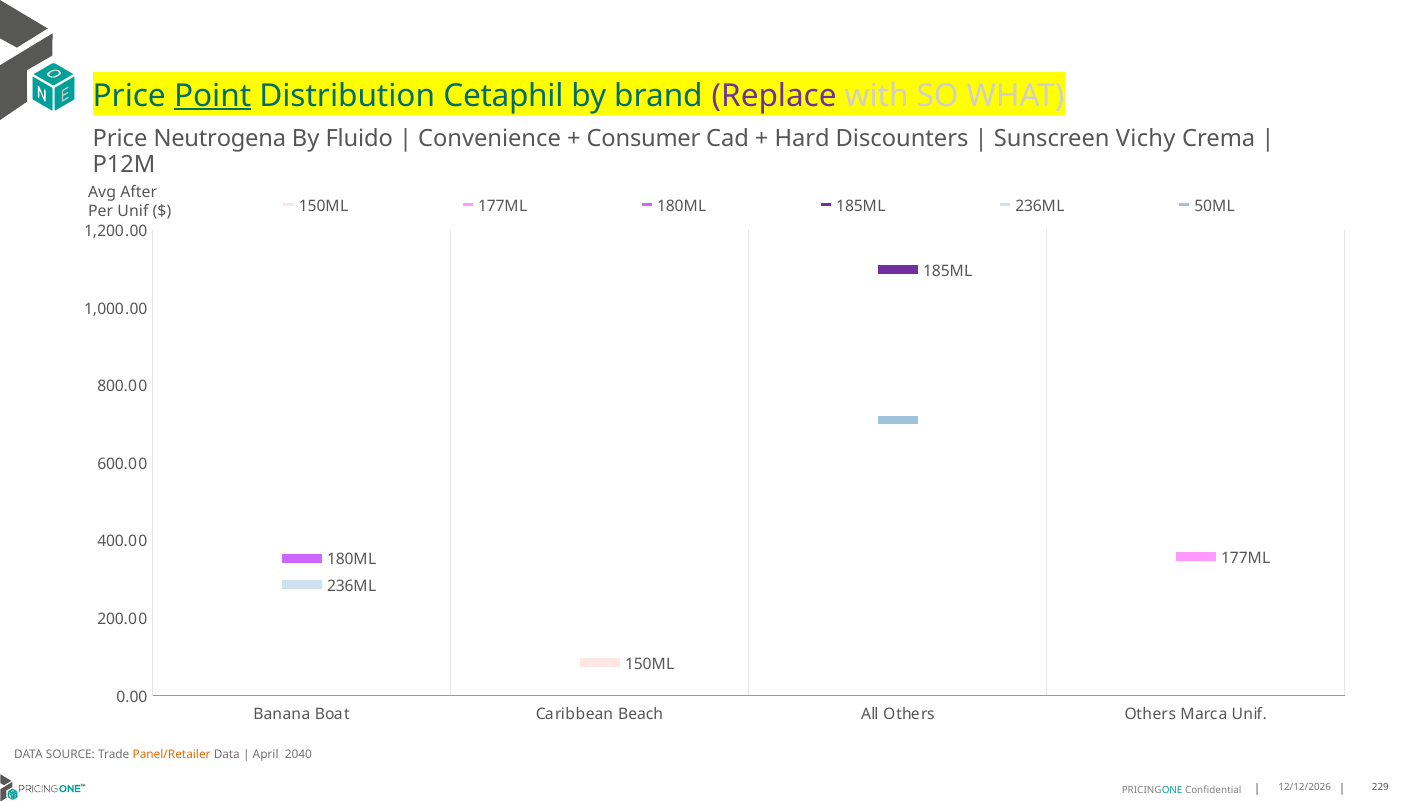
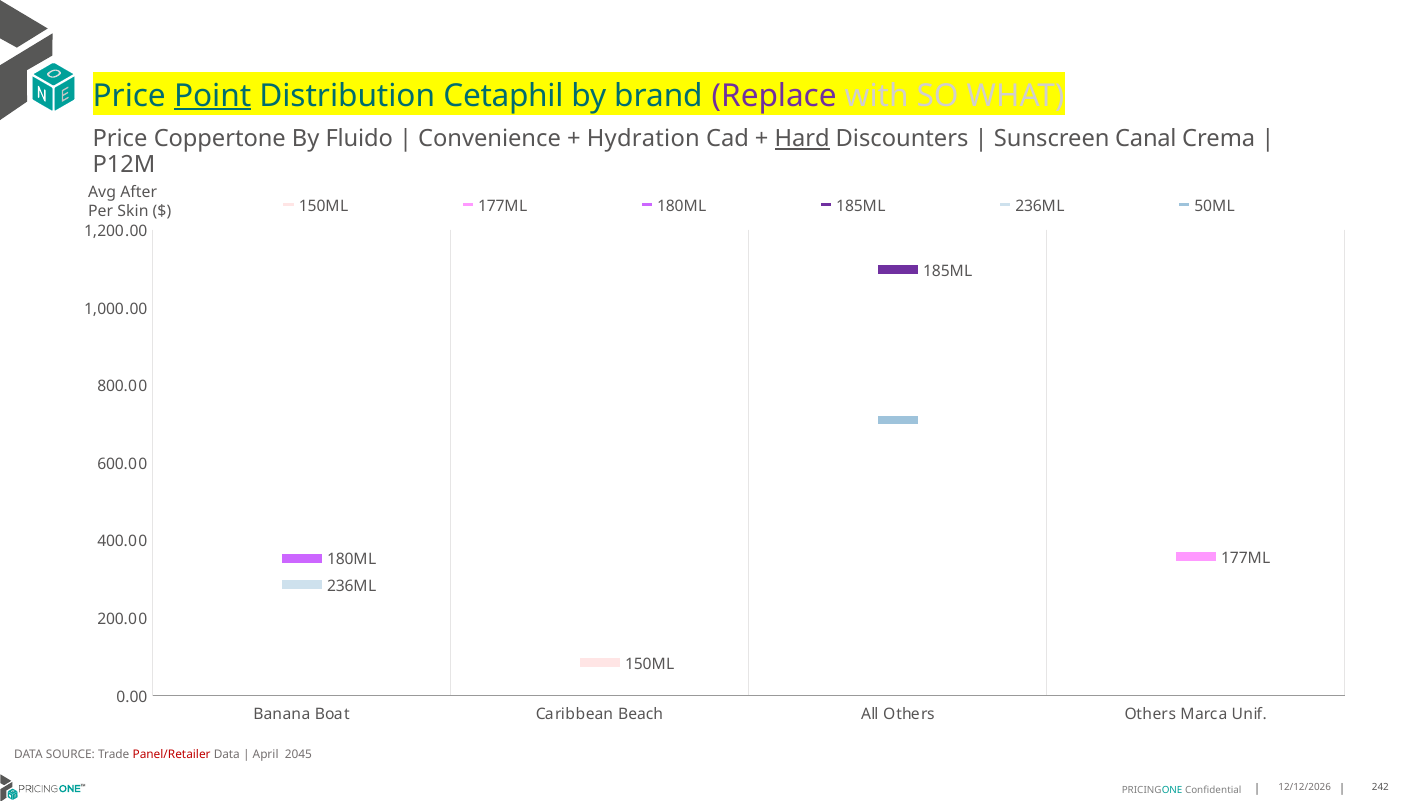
Neutrogena: Neutrogena -> Coppertone
Consumer: Consumer -> Hydration
Hard underline: none -> present
Vichy: Vichy -> Canal
Per Unif: Unif -> Skin
Panel/Retailer colour: orange -> red
2040: 2040 -> 2045
229: 229 -> 242
